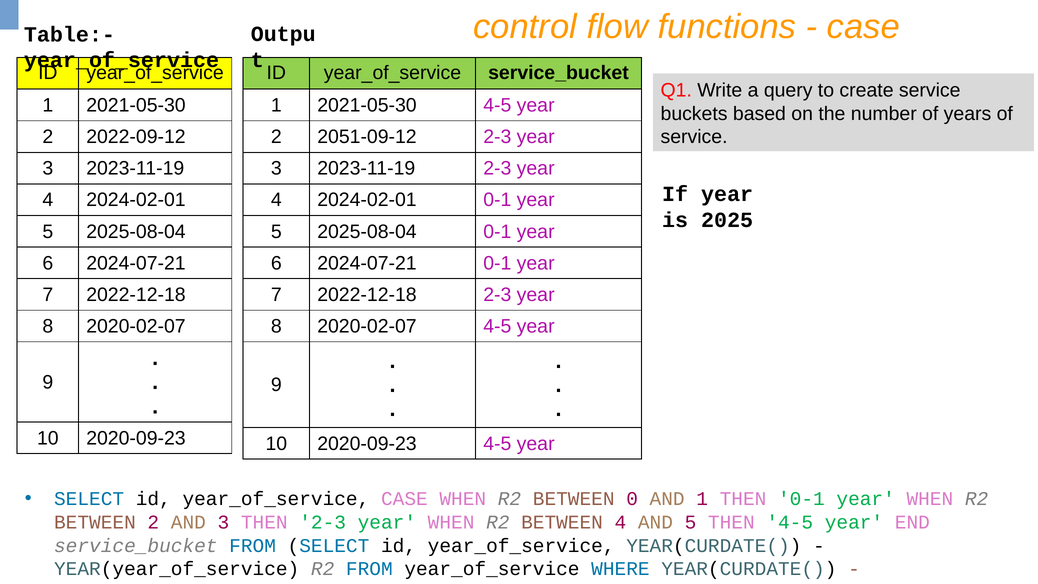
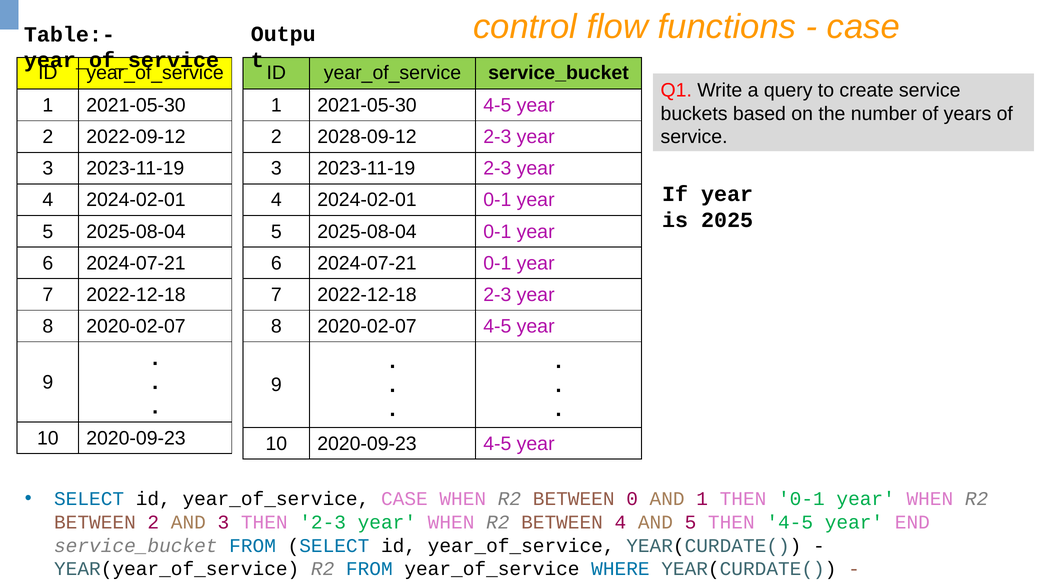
2051-09-12: 2051-09-12 -> 2028-09-12
